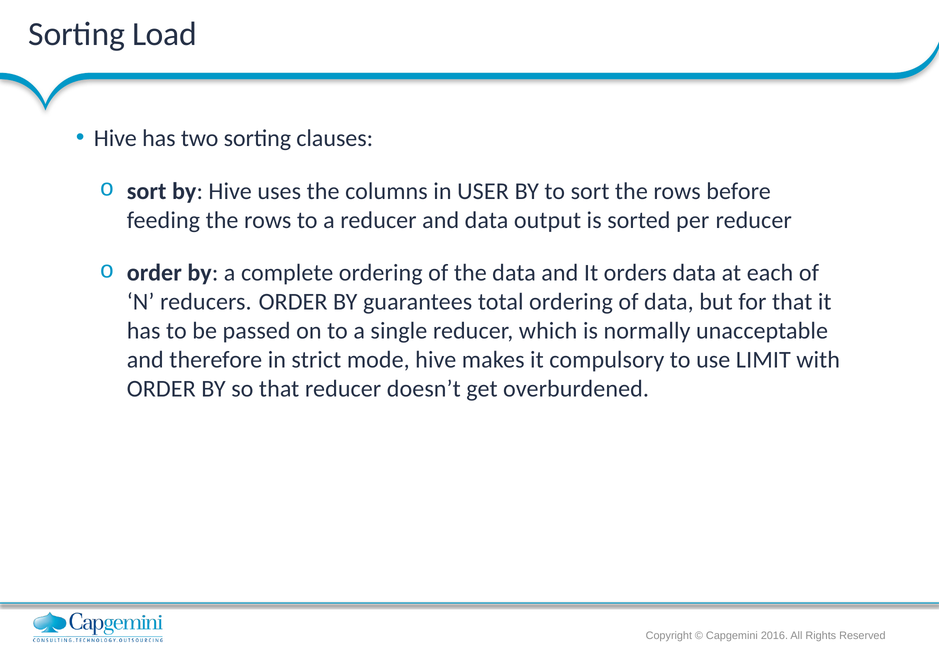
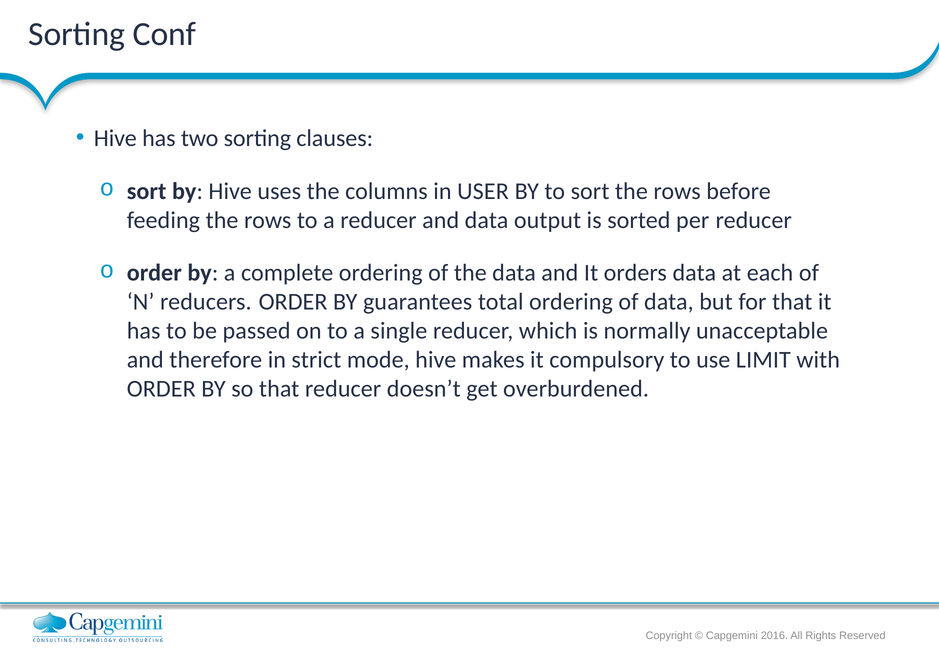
Load: Load -> Conf
